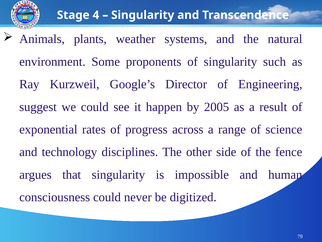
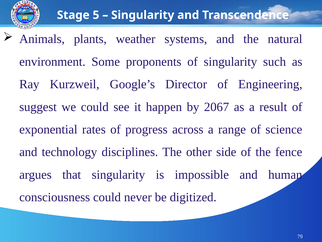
4: 4 -> 5
2005: 2005 -> 2067
